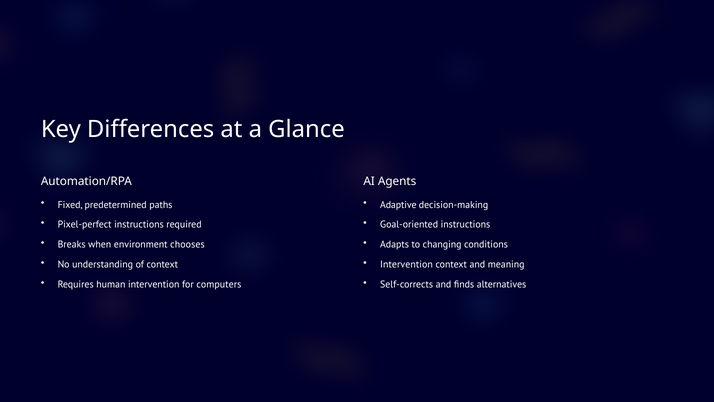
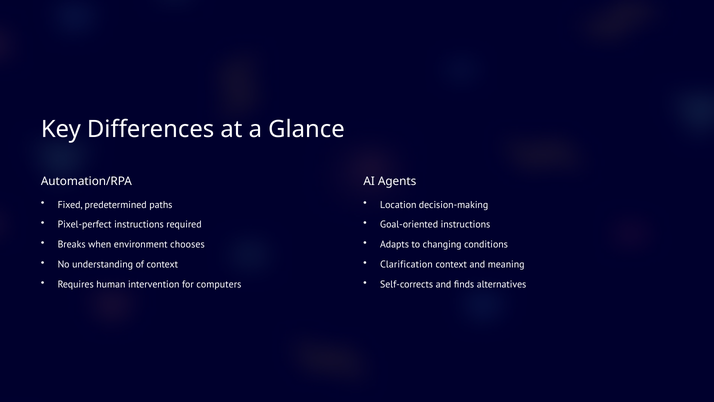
Adaptive: Adaptive -> Location
Intervention at (406, 264): Intervention -> Clarification
